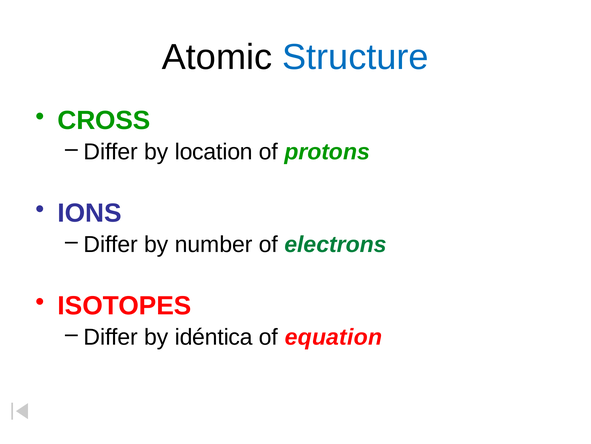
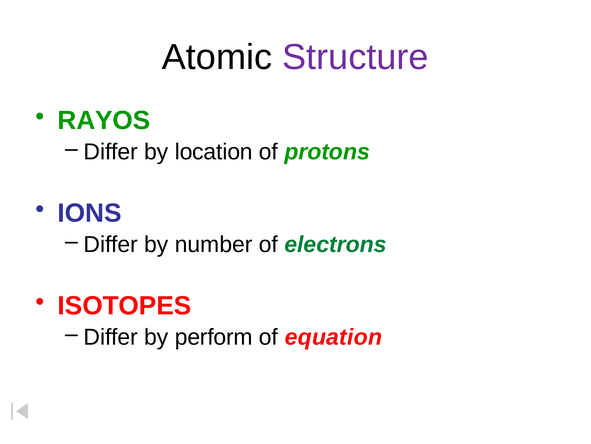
Structure colour: blue -> purple
CROSS: CROSS -> RAYOS
idéntica: idéntica -> perform
